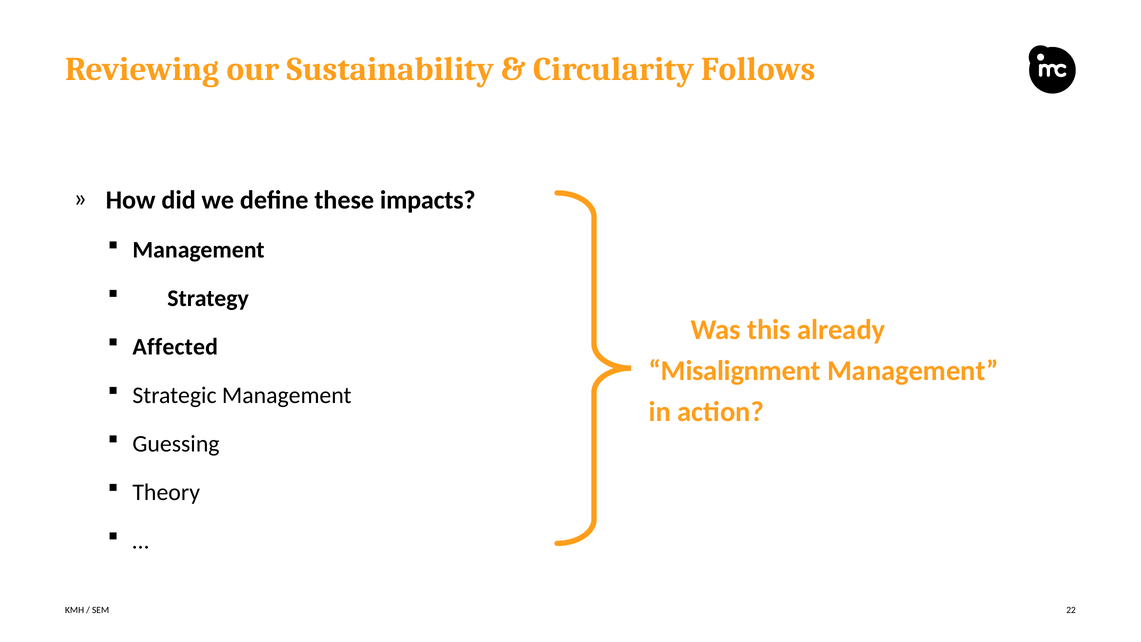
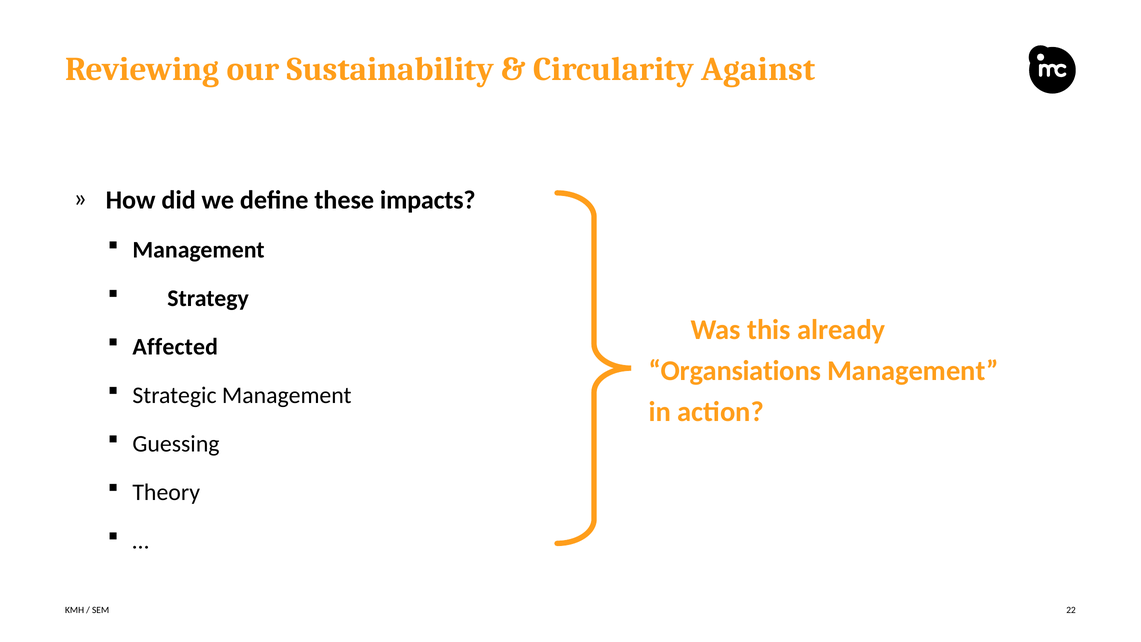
Follows: Follows -> Against
Misalignment: Misalignment -> Organsiations
